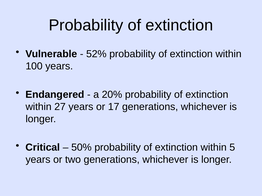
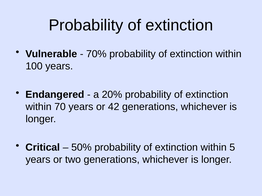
52%: 52% -> 70%
27: 27 -> 70
17: 17 -> 42
